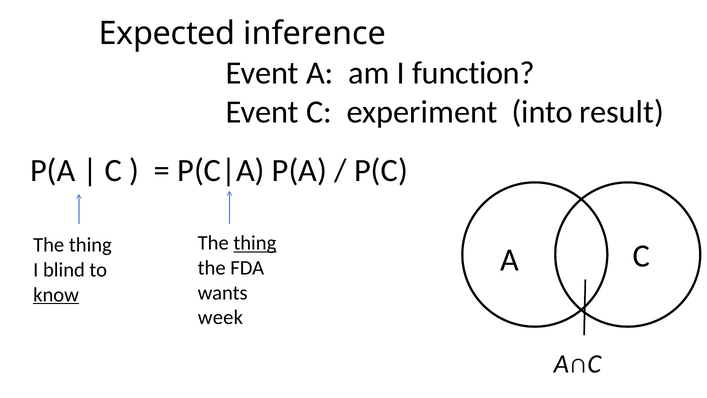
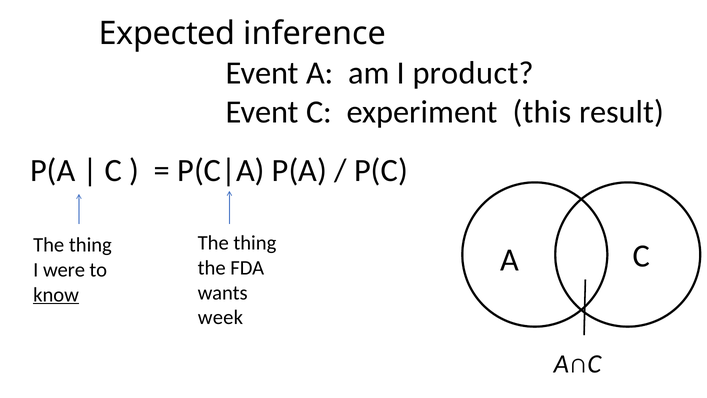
function: function -> product
into: into -> this
thing at (255, 243) underline: present -> none
blind: blind -> were
